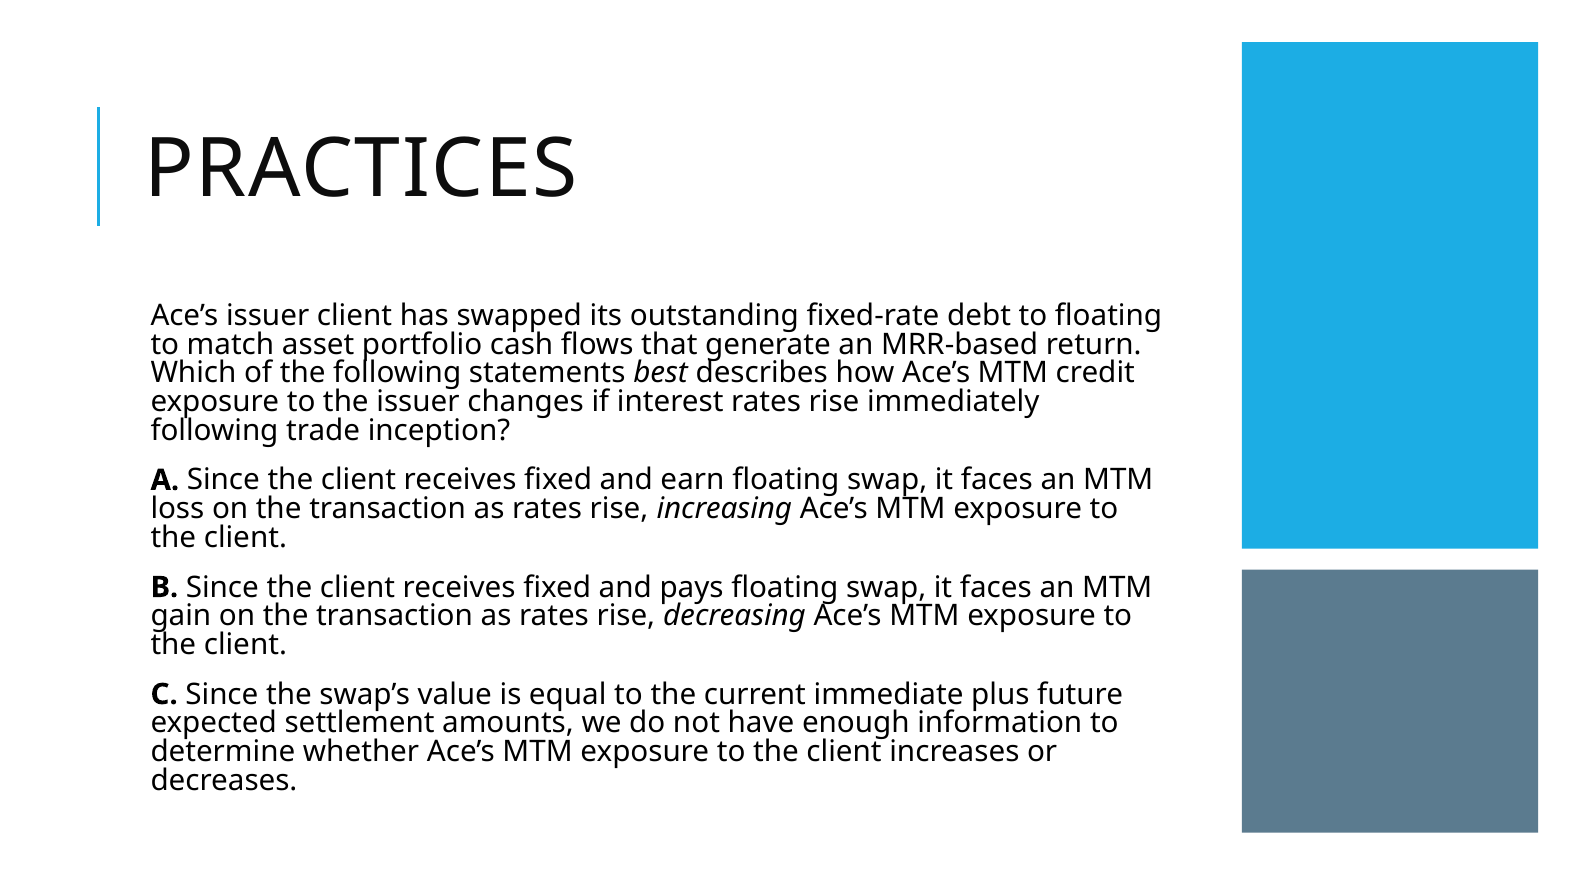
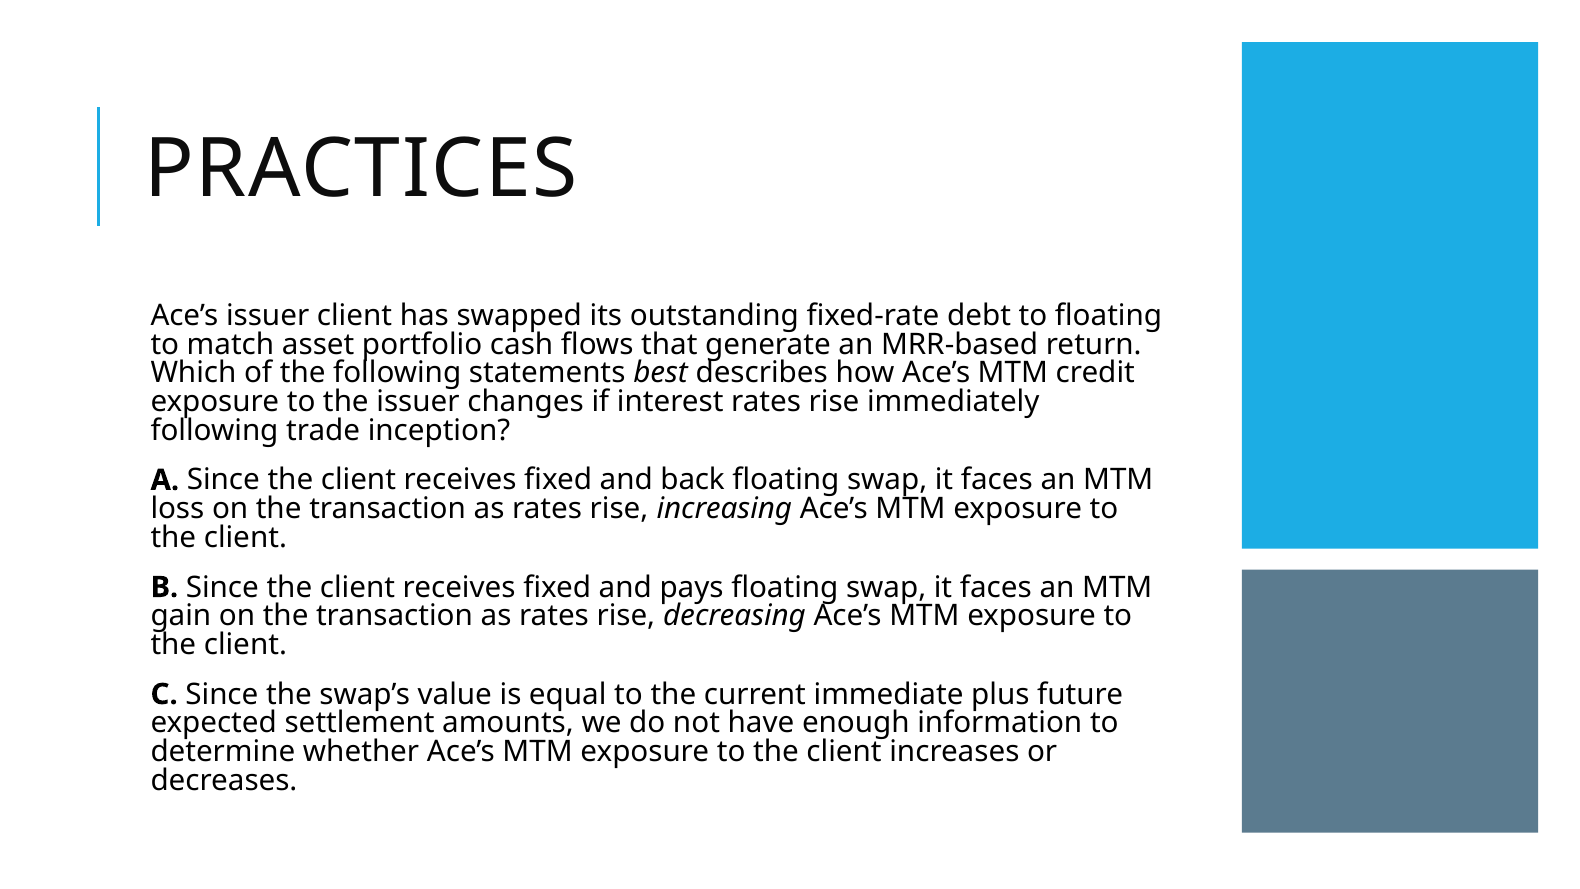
earn: earn -> back
